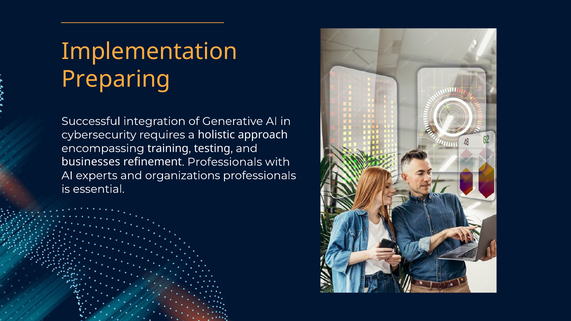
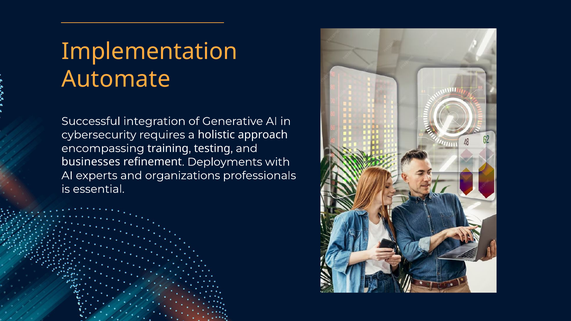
Preparing: Preparing -> Automate
reﬁnement Professionals: Professionals -> Deployments
